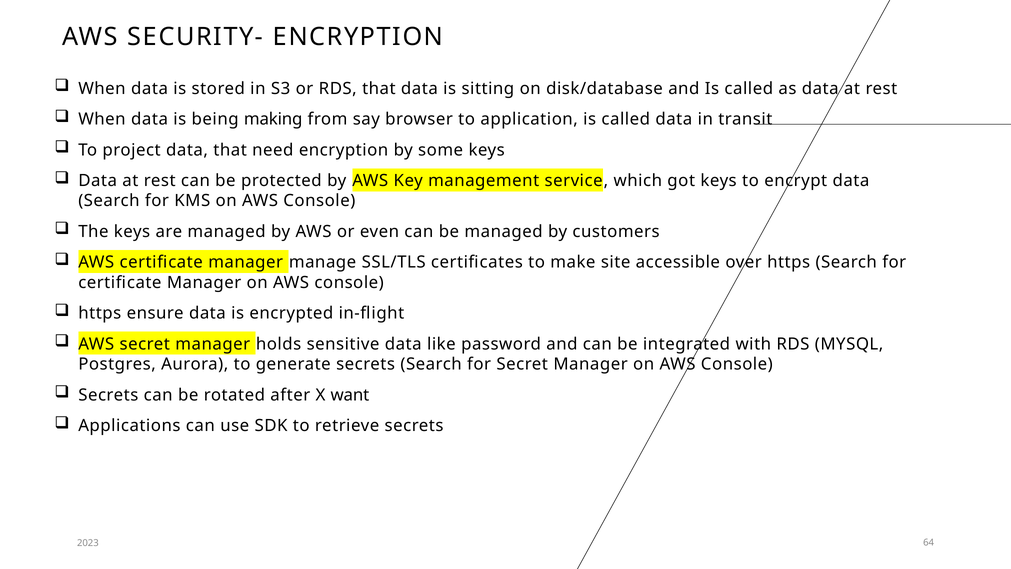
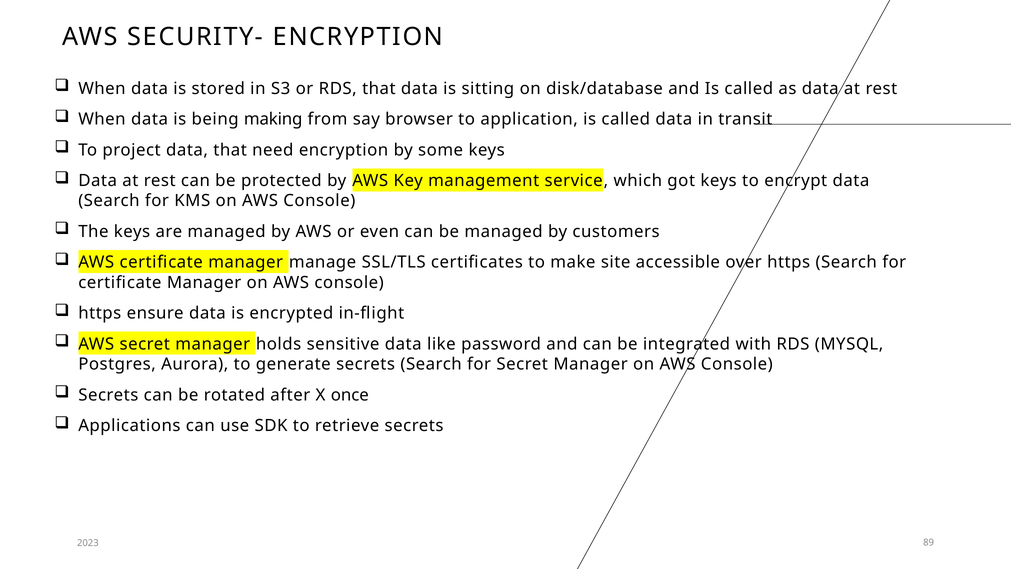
want: want -> once
64: 64 -> 89
